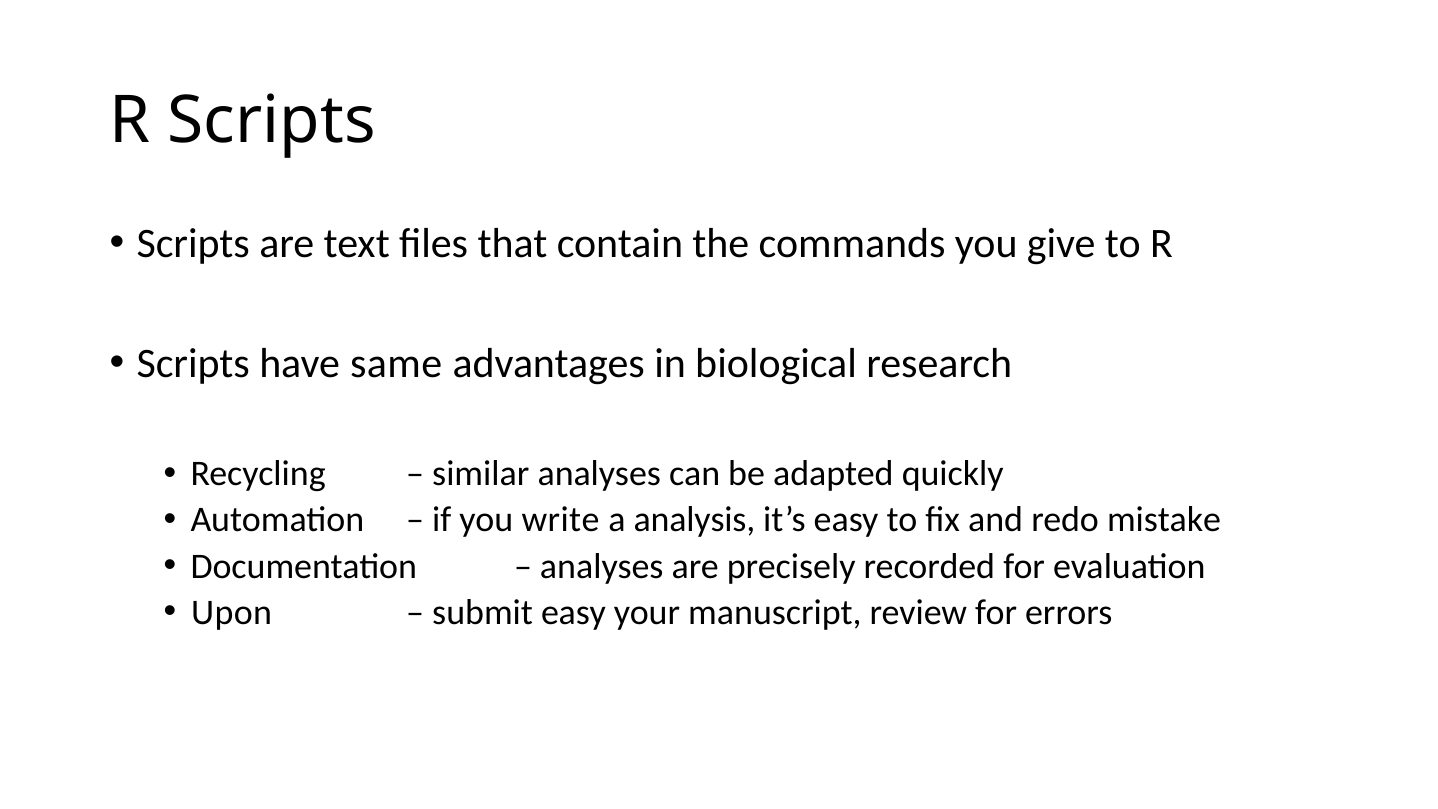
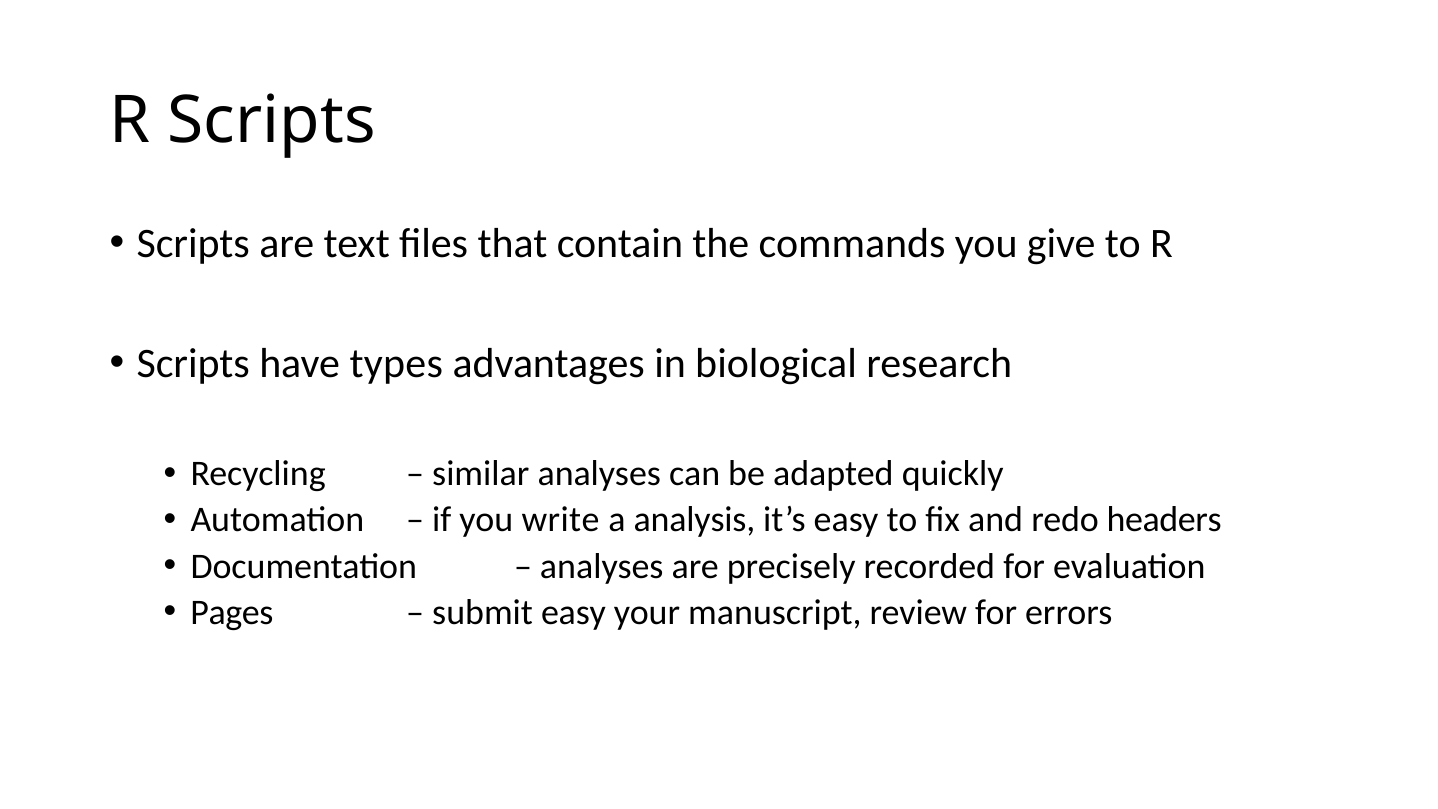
same: same -> types
mistake: mistake -> headers
Upon: Upon -> Pages
